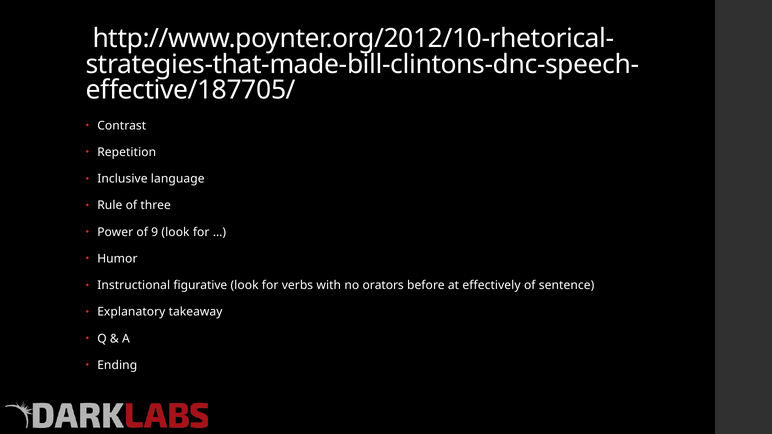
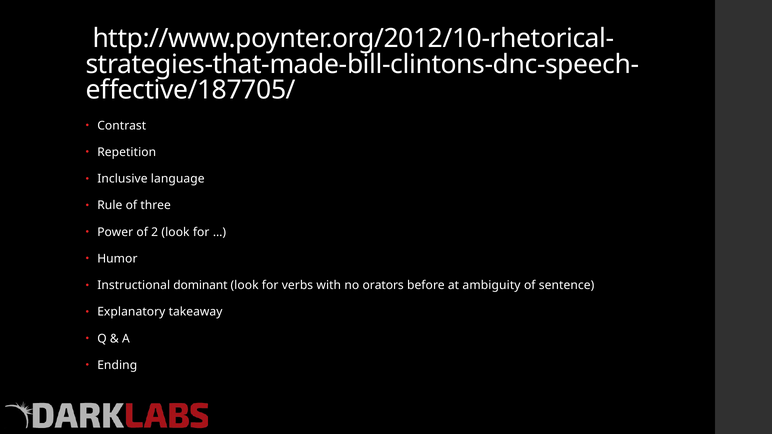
9: 9 -> 2
figurative: figurative -> dominant
effectively: effectively -> ambiguity
